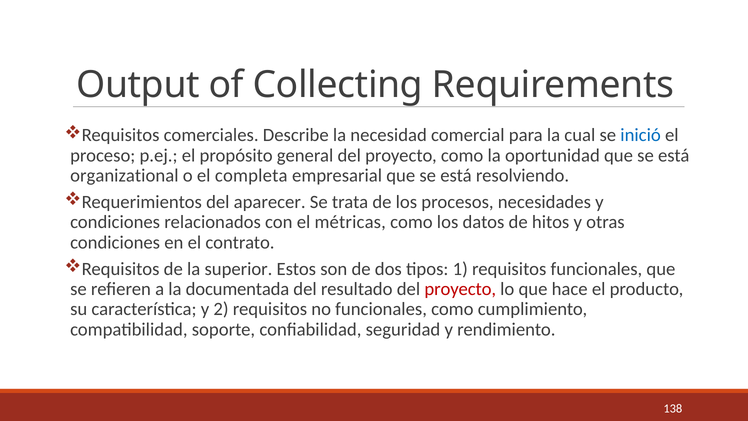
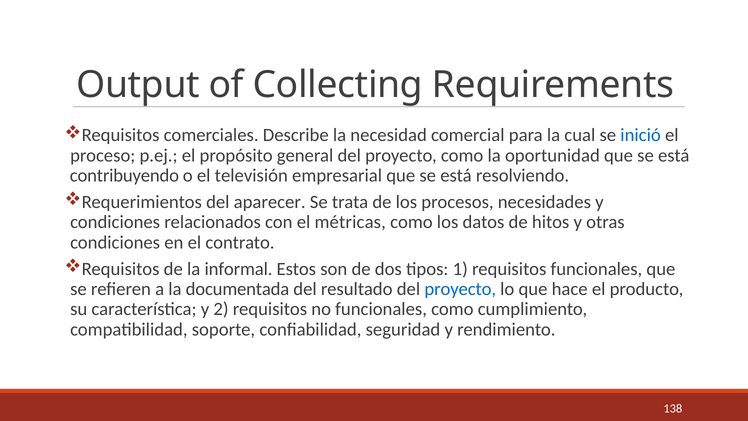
organizational: organizational -> contribuyendo
completa: completa -> televisión
superior: superior -> informal
proyecto at (460, 289) colour: red -> blue
